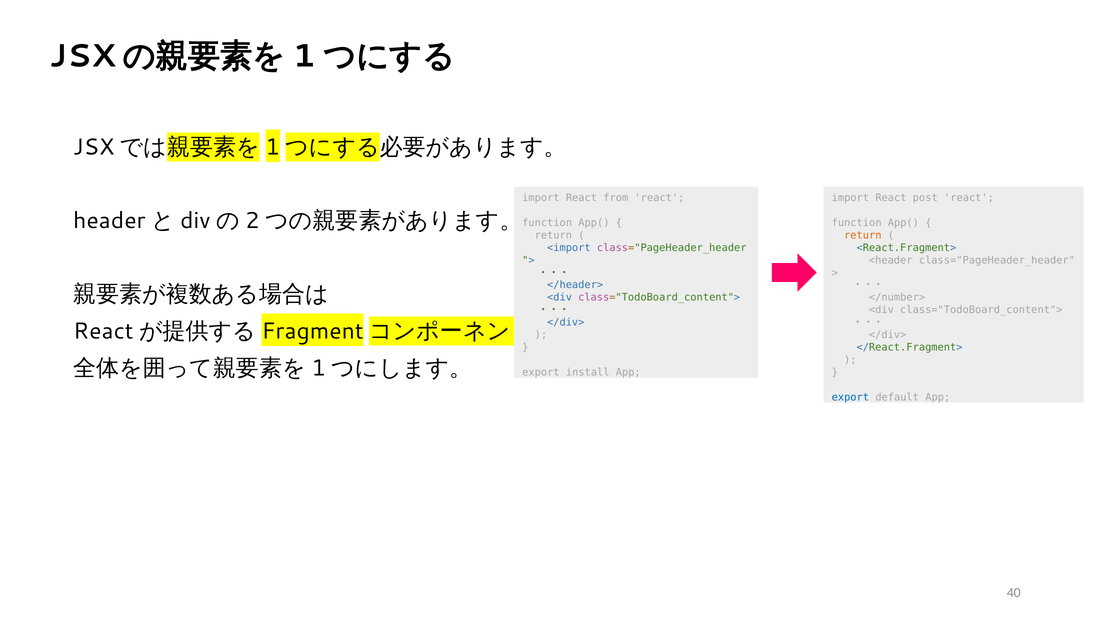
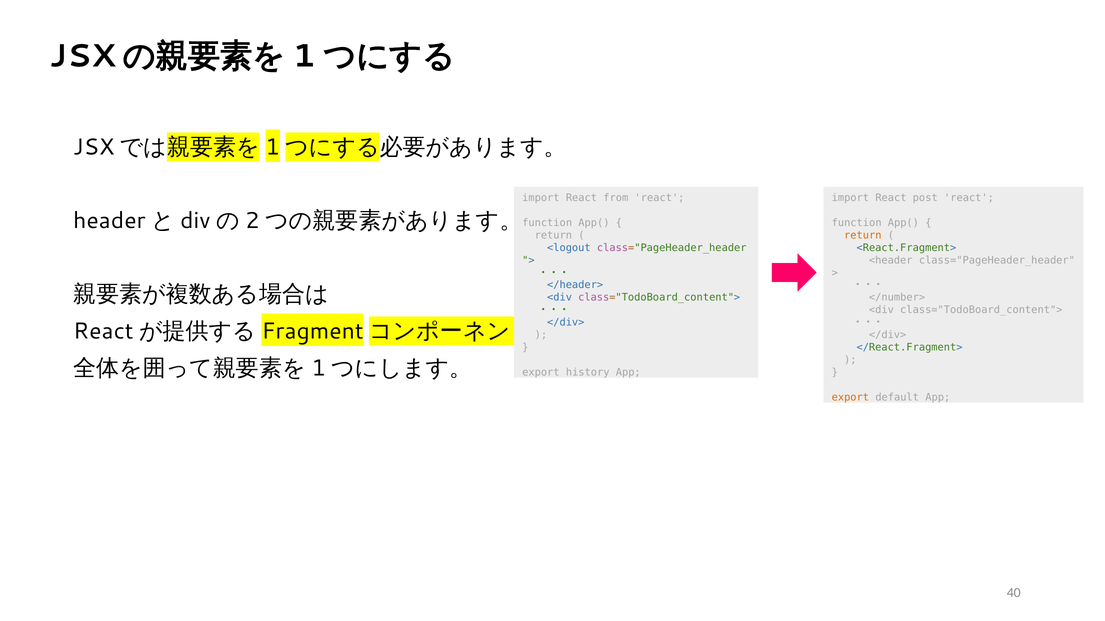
<import: <import -> <logout
install: install -> history
export at (850, 397) colour: blue -> orange
